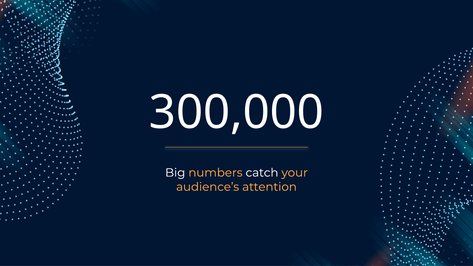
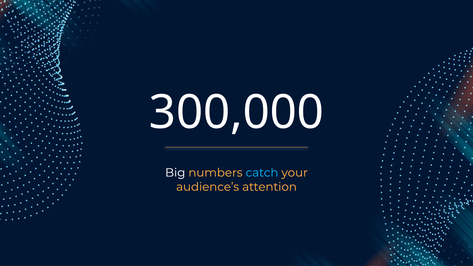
catch colour: white -> light blue
